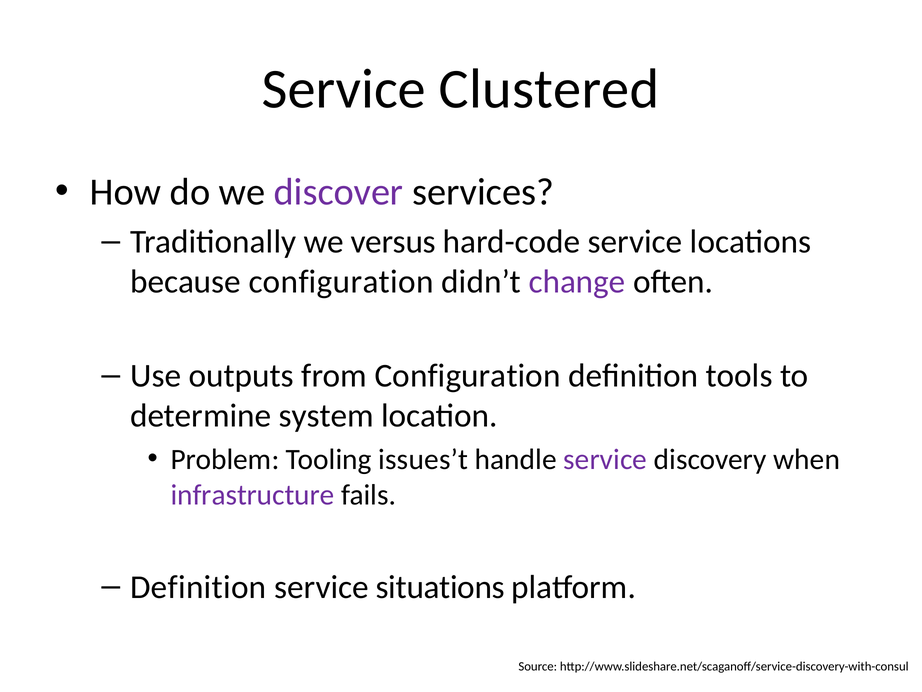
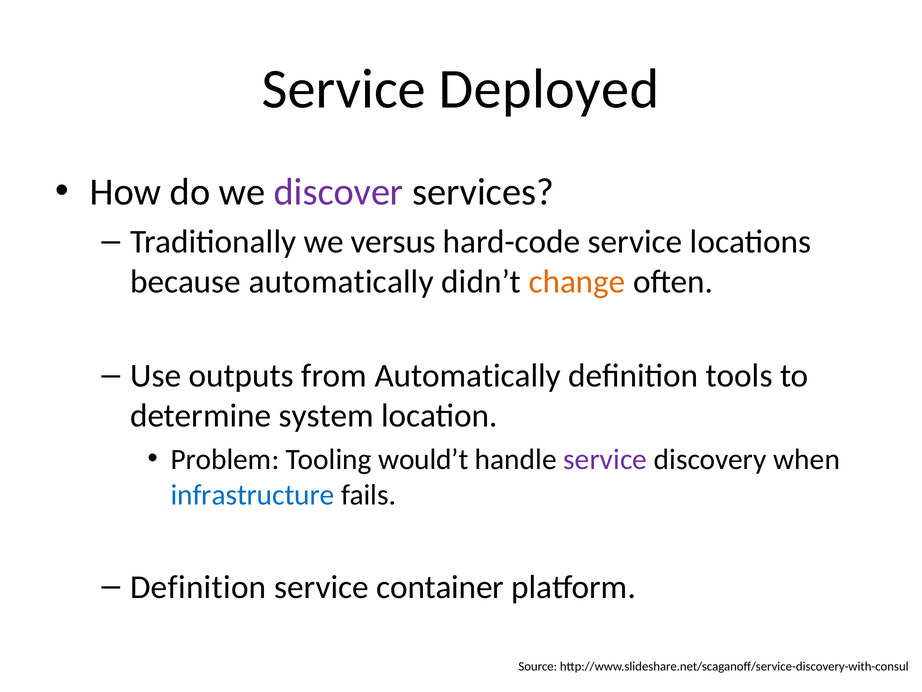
Clustered: Clustered -> Deployed
because configuration: configuration -> automatically
change colour: purple -> orange
from Configuration: Configuration -> Automatically
issues’t: issues’t -> would’t
infrastructure colour: purple -> blue
situations: situations -> container
